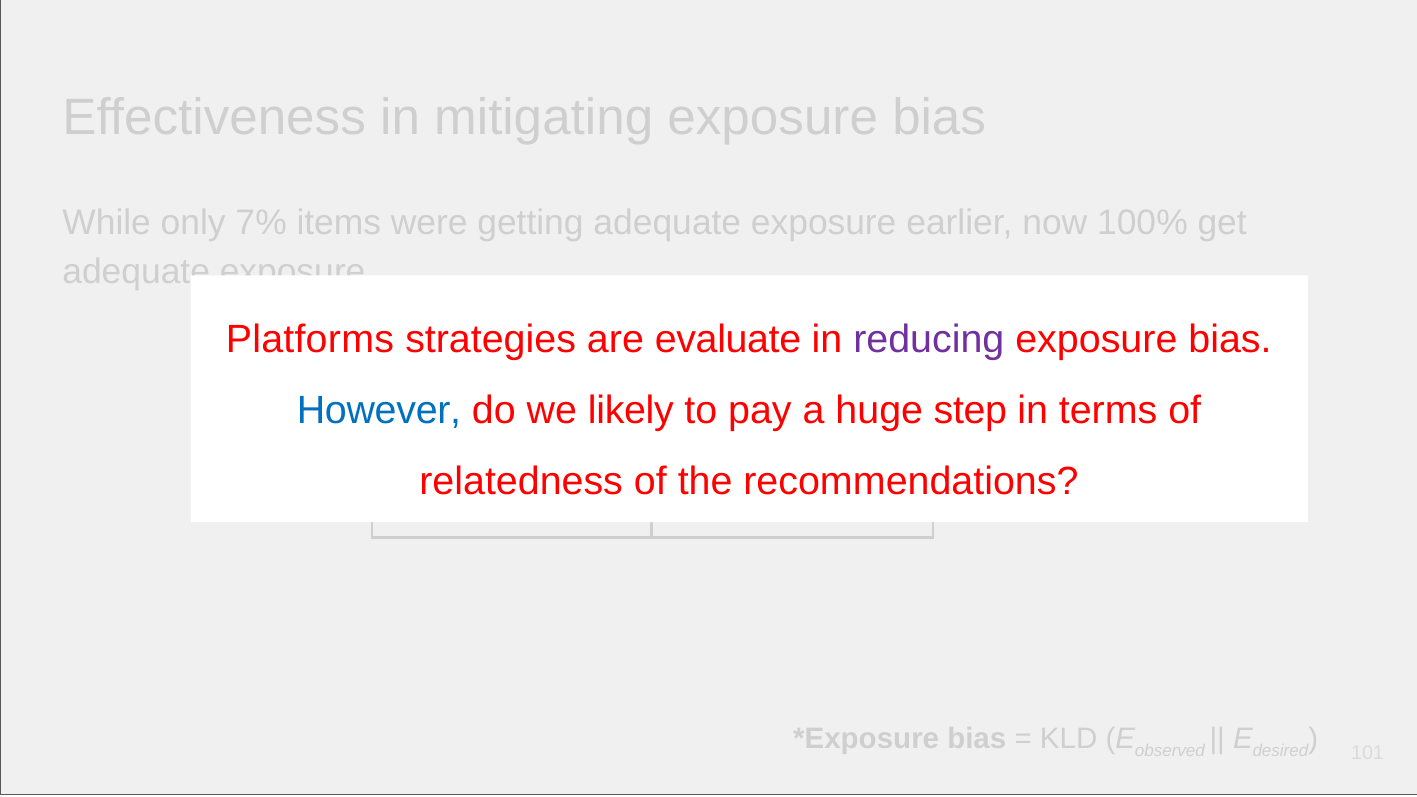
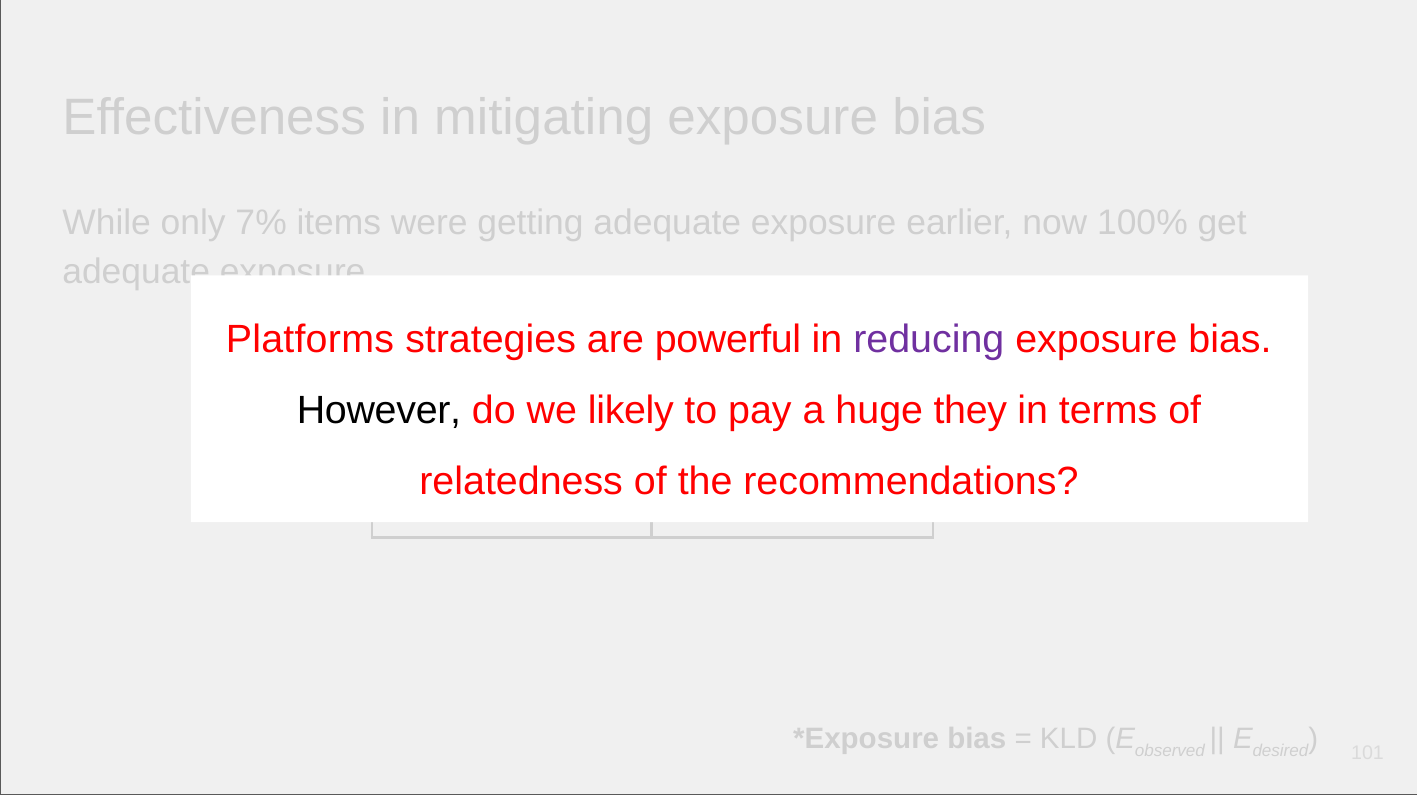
evaluate: evaluate -> powerful
However colour: blue -> black
step: step -> they
